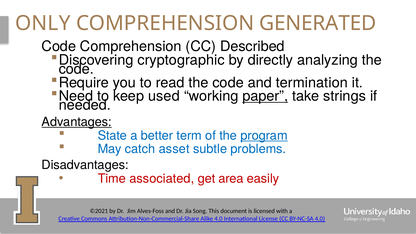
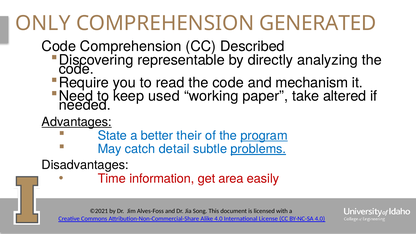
cryptographic: cryptographic -> representable
termination: termination -> mechanism
paper underline: present -> none
strings: strings -> altered
term: term -> their
asset: asset -> detail
problems underline: none -> present
associated: associated -> information
